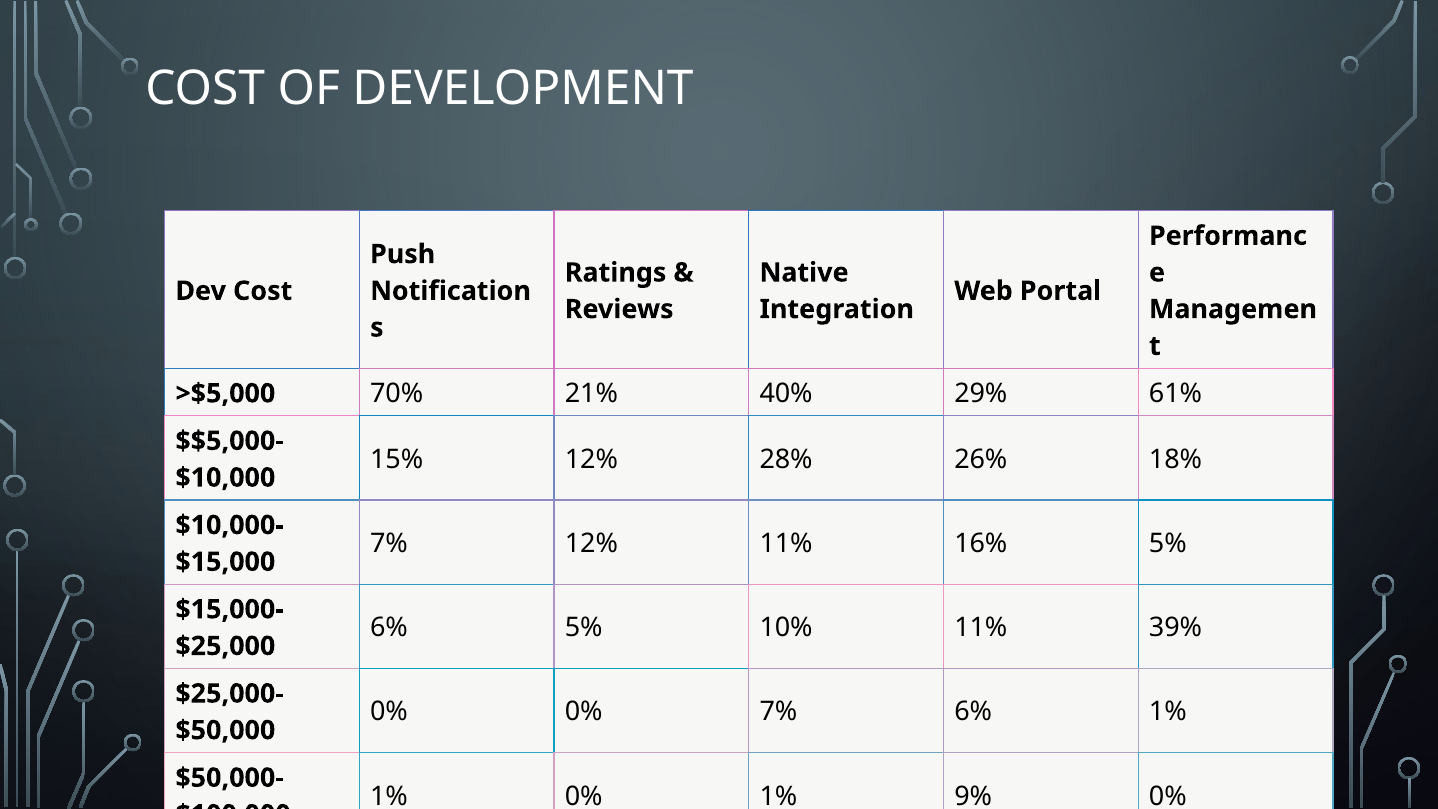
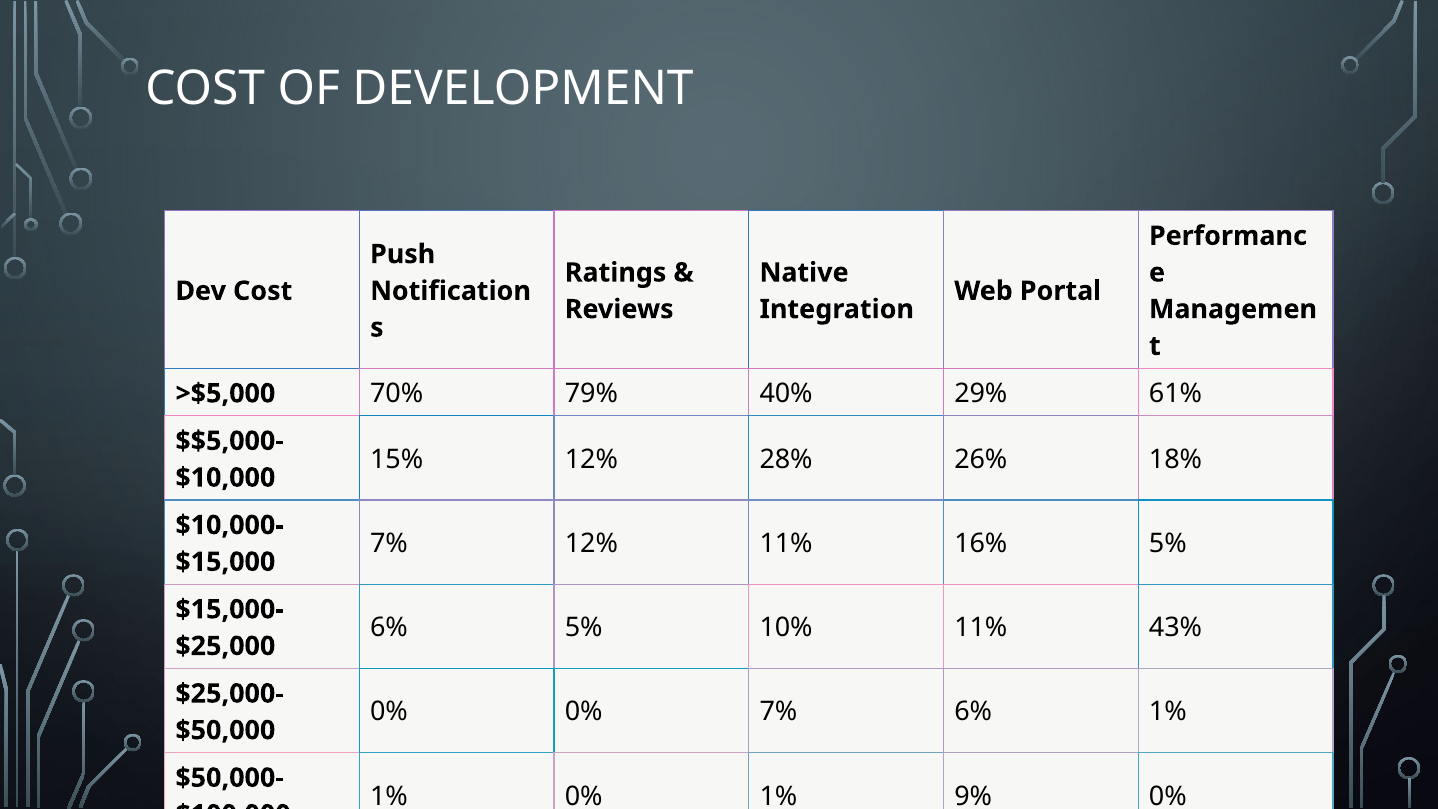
21%: 21% -> 79%
39%: 39% -> 43%
